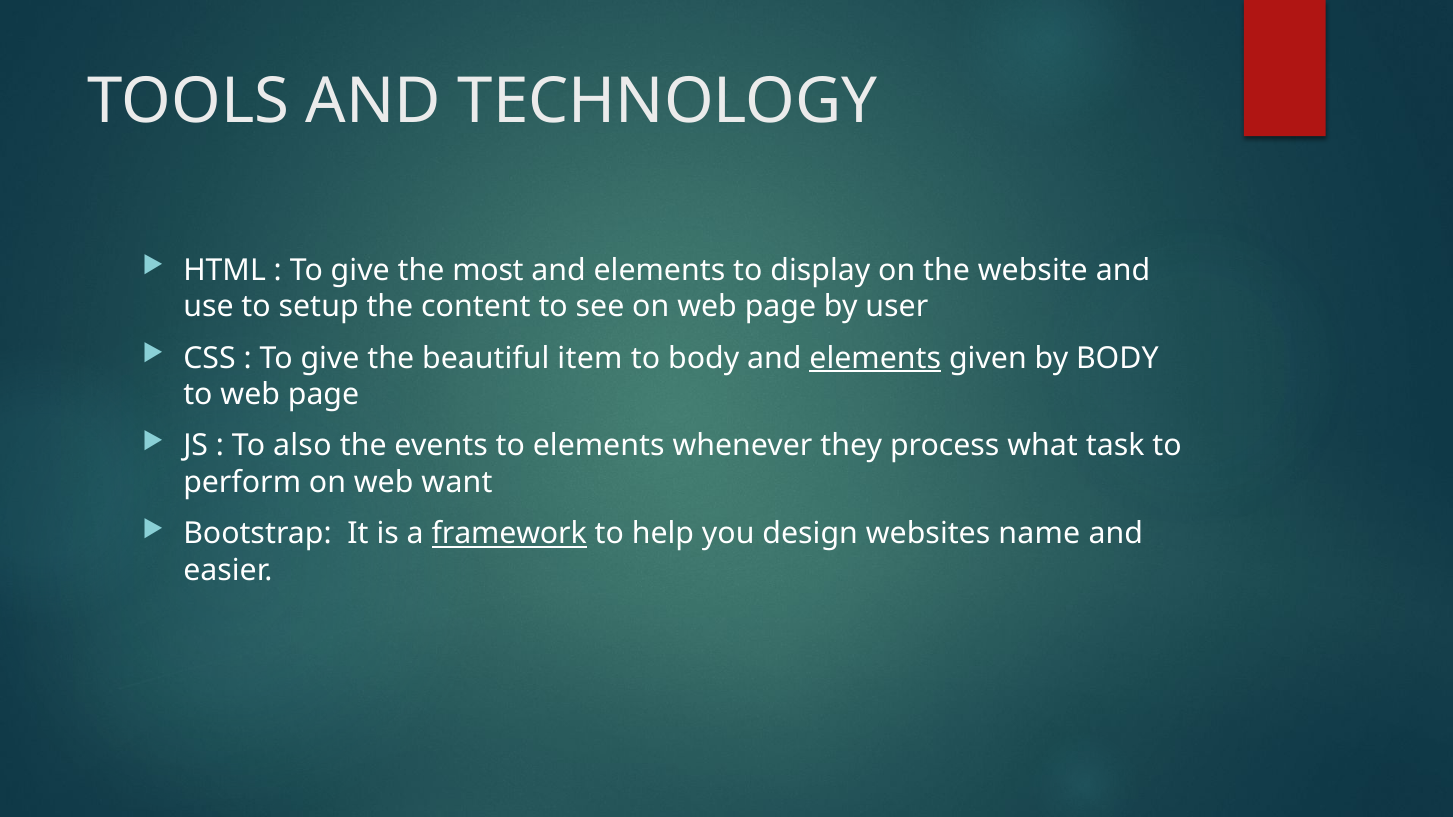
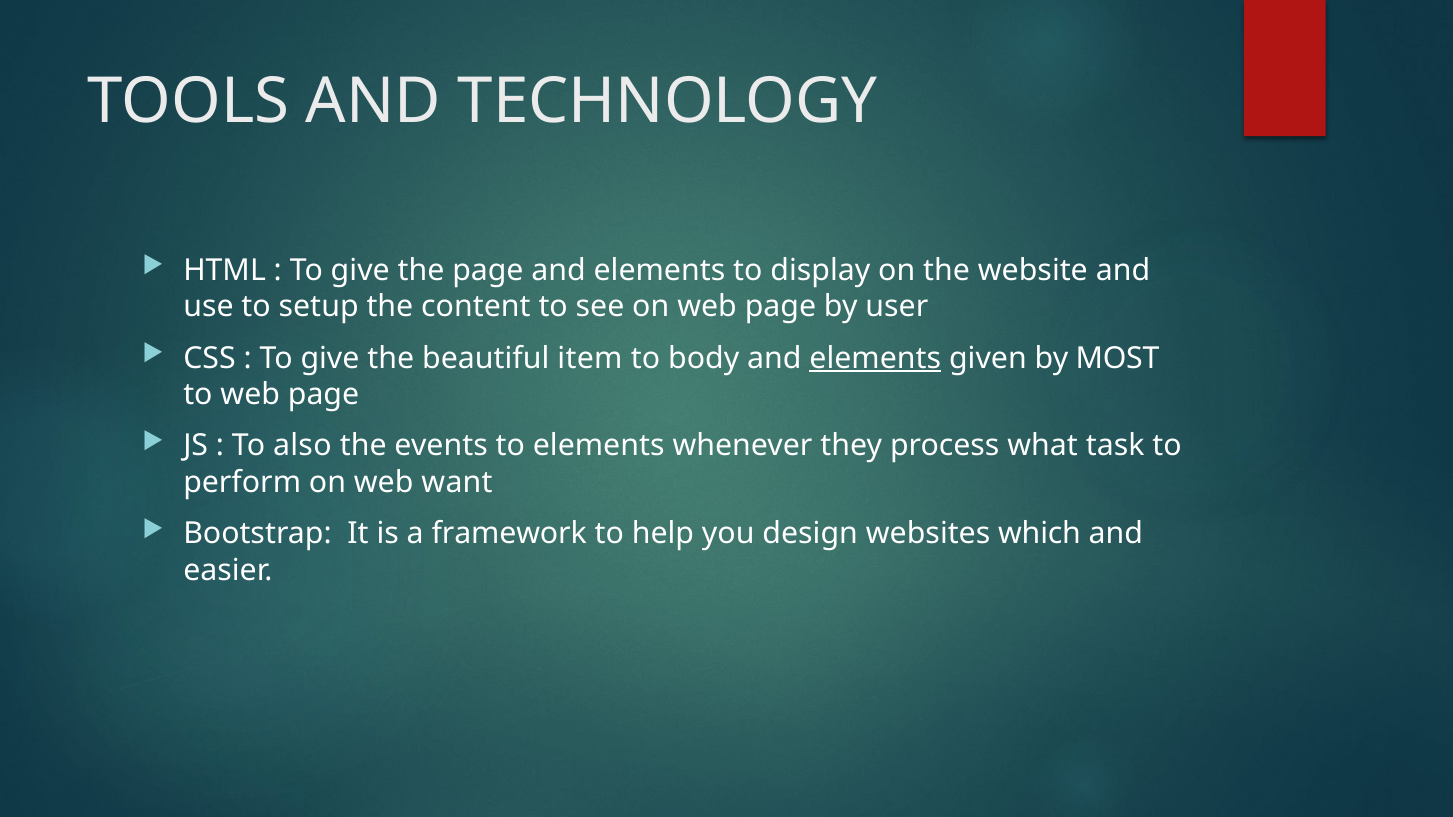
the most: most -> page
by BODY: BODY -> MOST
framework underline: present -> none
name: name -> which
